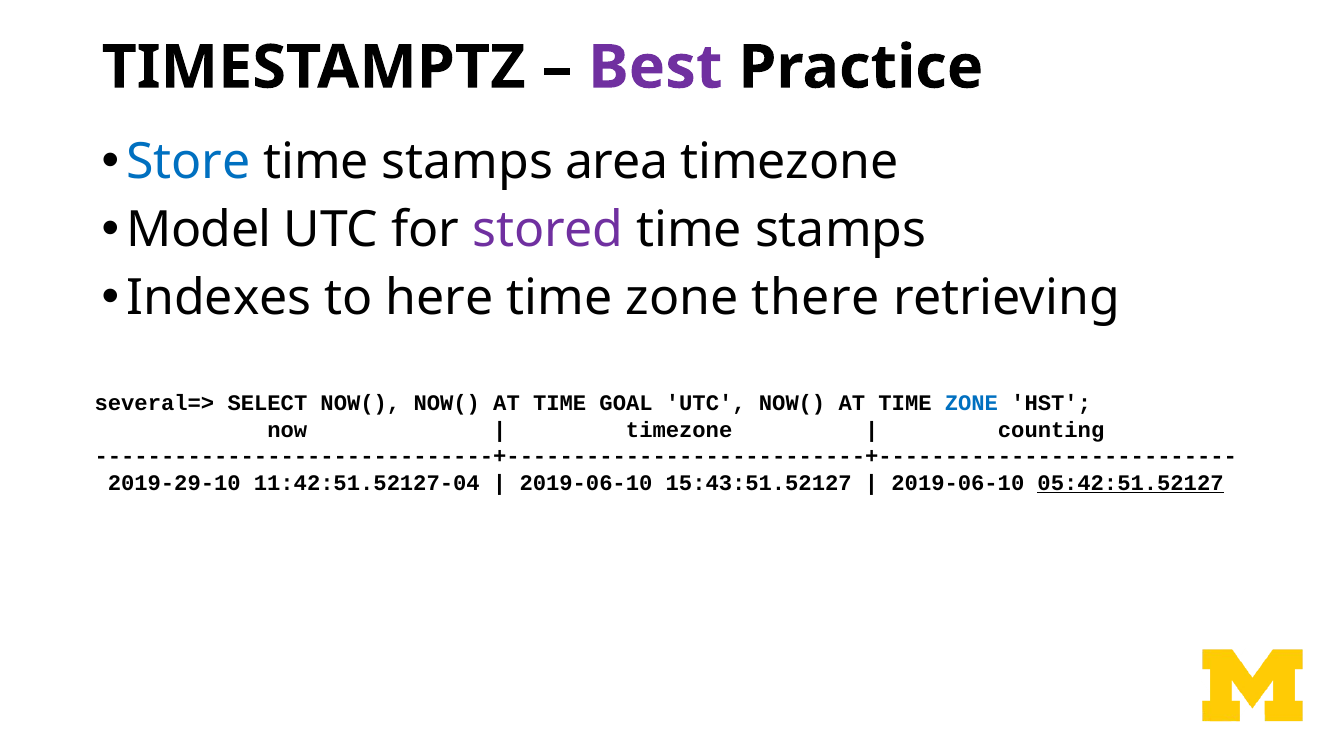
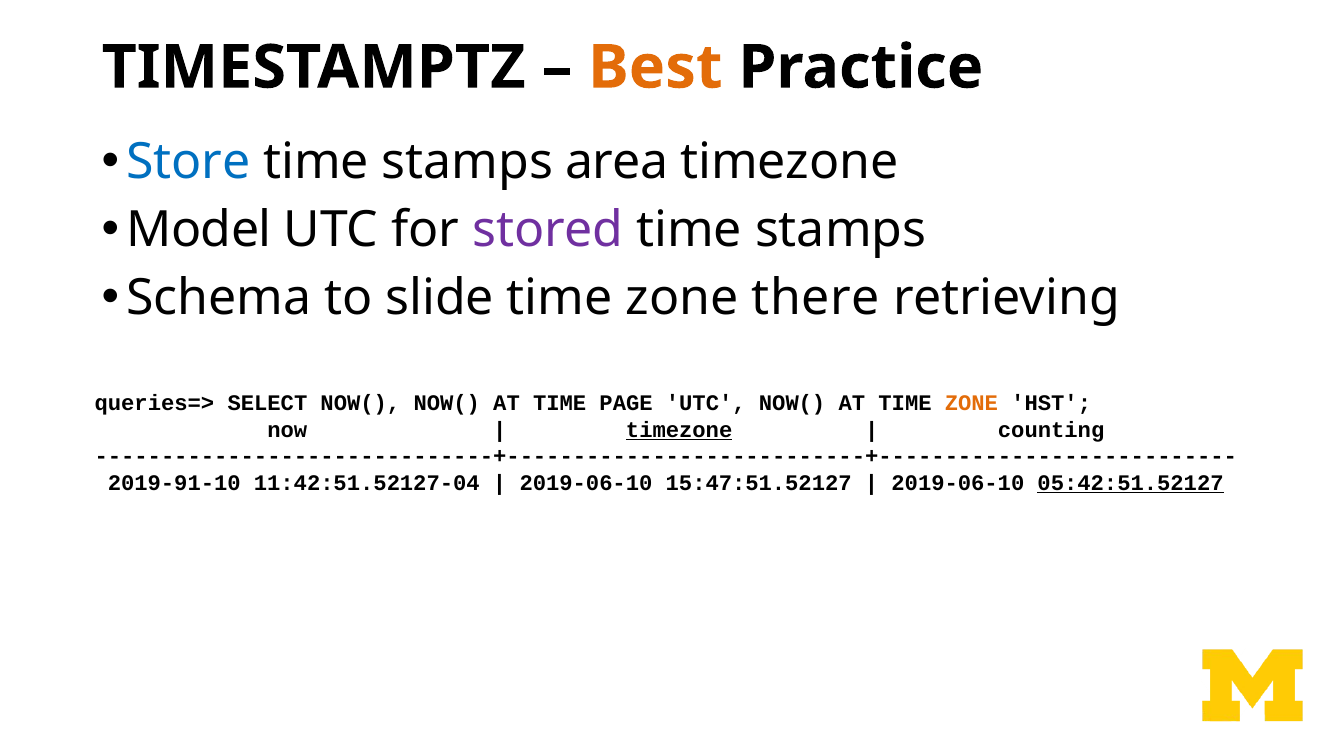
Best colour: purple -> orange
Indexes: Indexes -> Schema
here: here -> slide
several=>: several=> -> queries=>
GOAL: GOAL -> PAGE
ZONE at (971, 403) colour: blue -> orange
timezone at (679, 430) underline: none -> present
2019-29-10: 2019-29-10 -> 2019-91-10
15:43:51.52127: 15:43:51.52127 -> 15:47:51.52127
